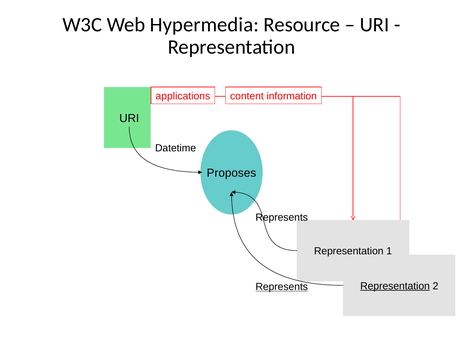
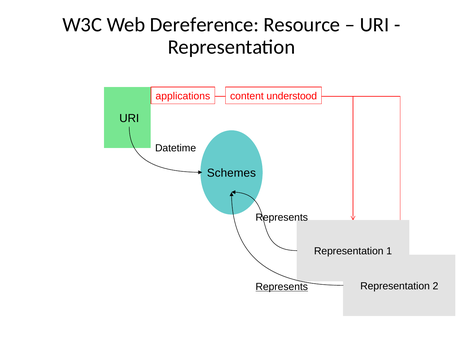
Hypermedia: Hypermedia -> Dereference
information: information -> understood
Proposes: Proposes -> Schemes
Representation at (395, 286) underline: present -> none
